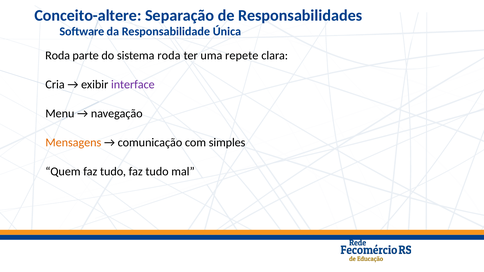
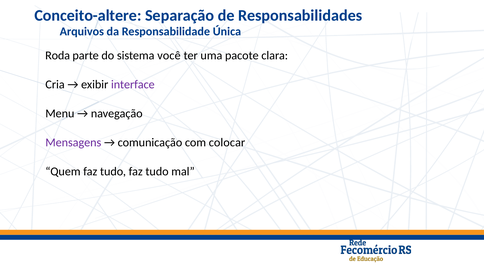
Software: Software -> Arquivos
sistema roda: roda -> você
repete: repete -> pacote
Mensagens colour: orange -> purple
simples: simples -> colocar
